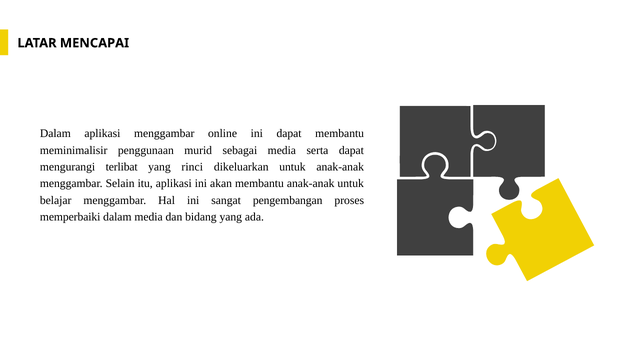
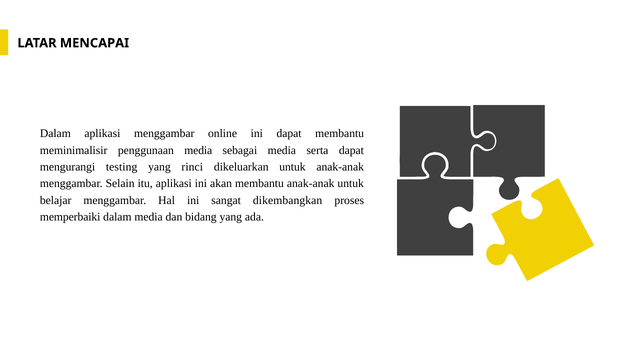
penggunaan murid: murid -> media
terlibat: terlibat -> testing
pengembangan: pengembangan -> dikembangkan
